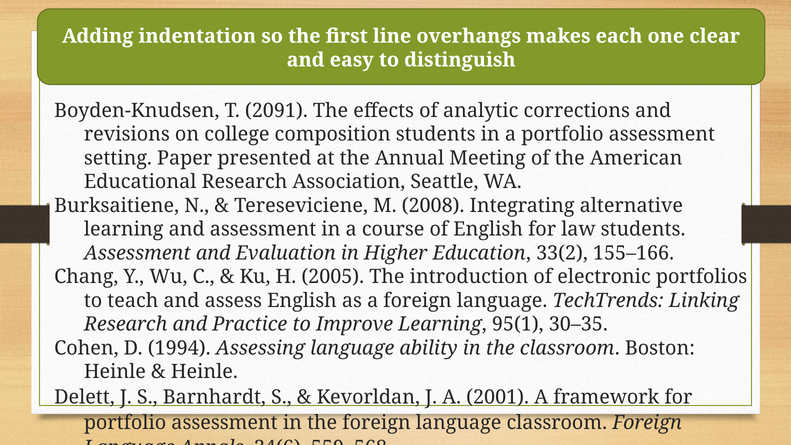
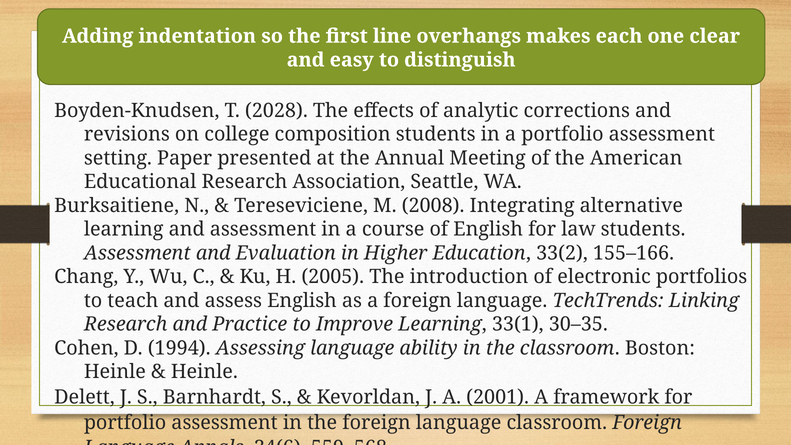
2091: 2091 -> 2028
95(1: 95(1 -> 33(1
